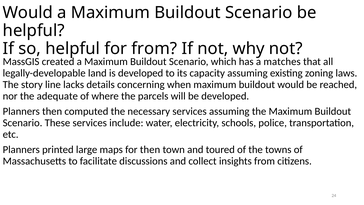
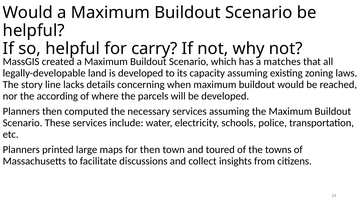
for from: from -> carry
adequate: adequate -> according
